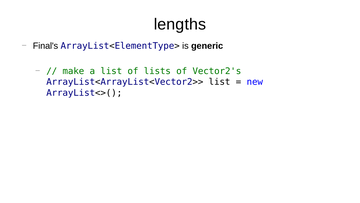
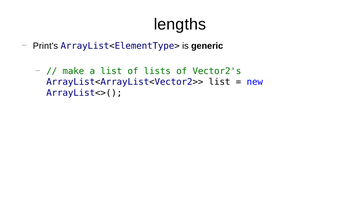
Final's: Final's -> Print's
